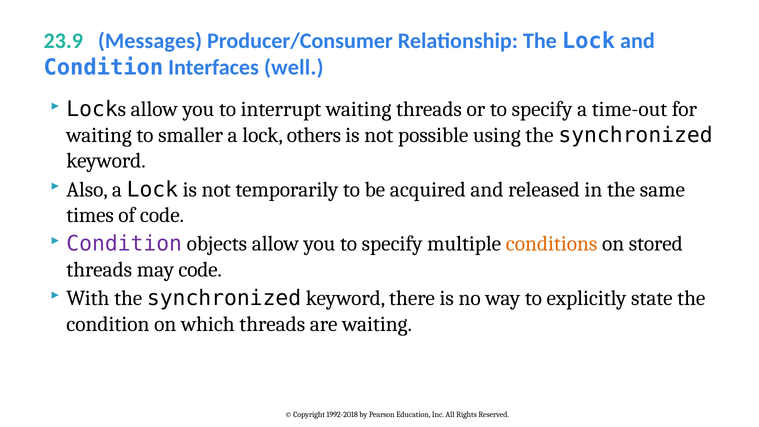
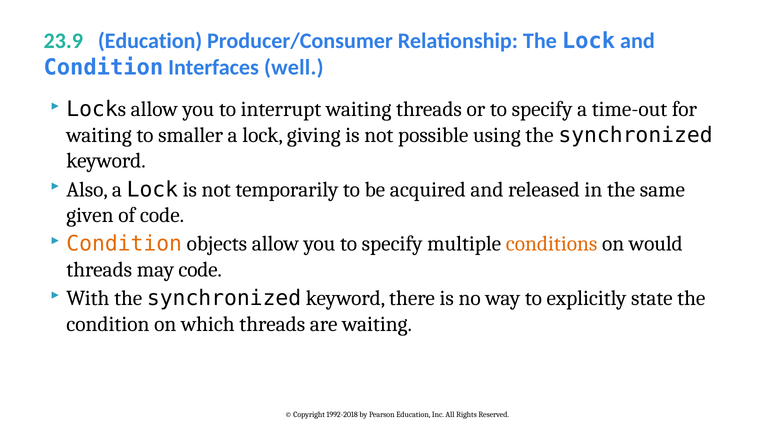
23.9 Messages: Messages -> Education
others: others -> giving
times: times -> given
Condition at (124, 244) colour: purple -> orange
stored: stored -> would
